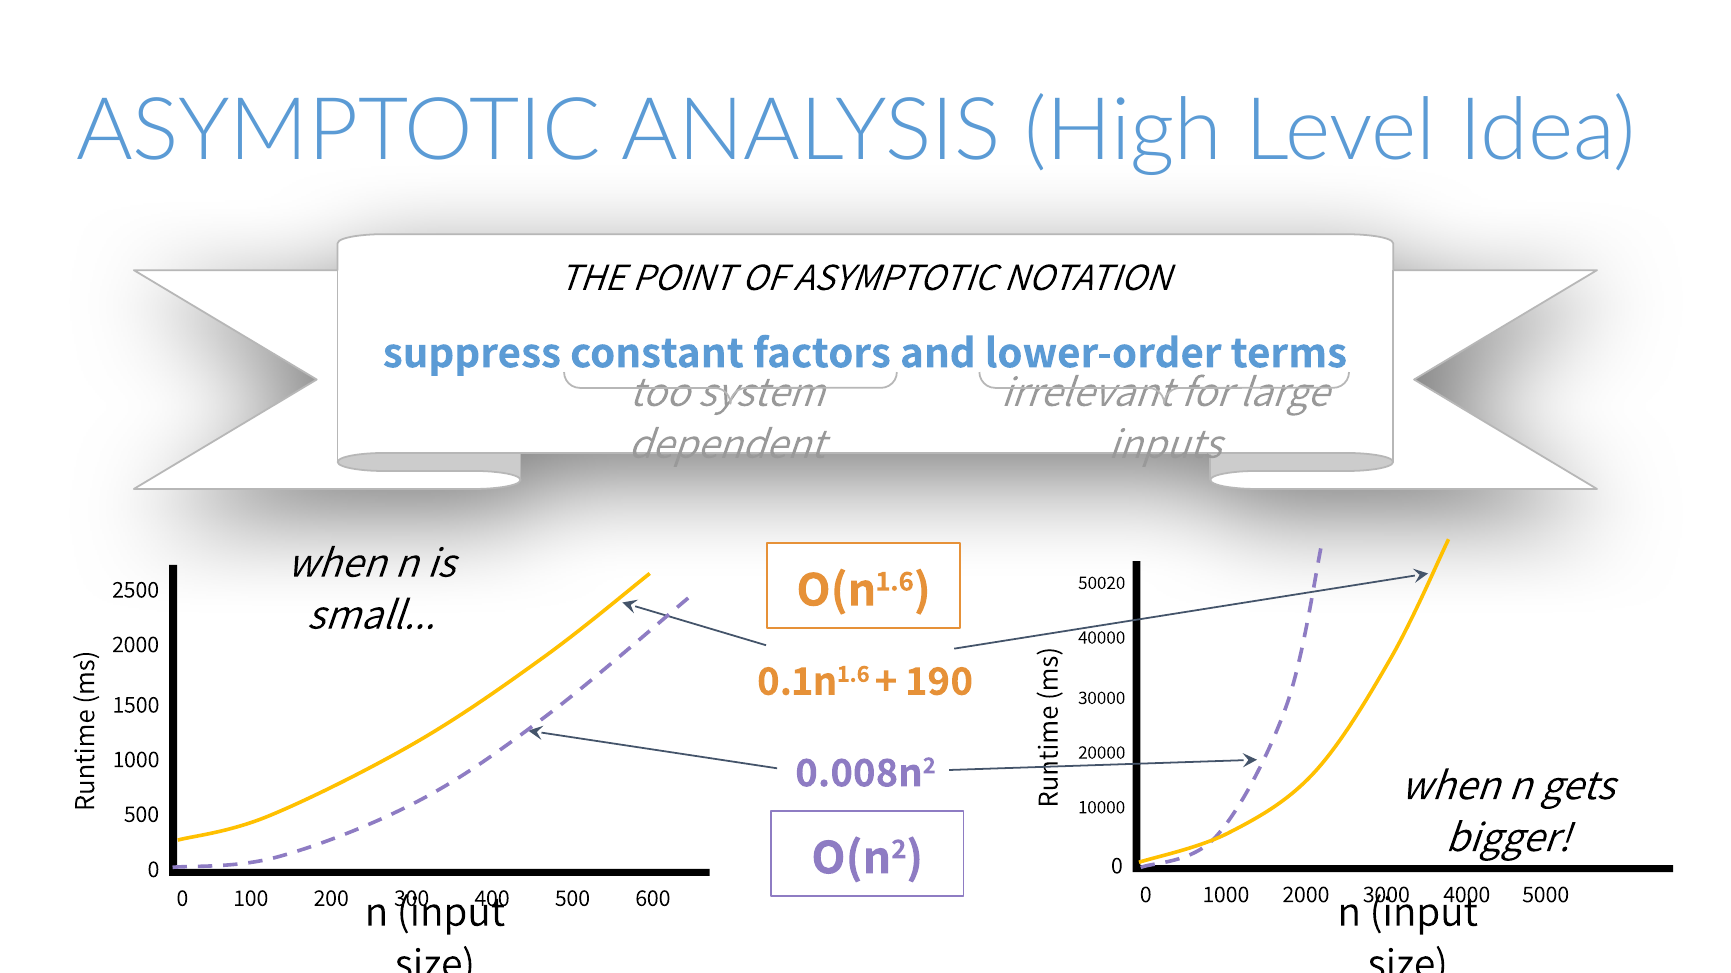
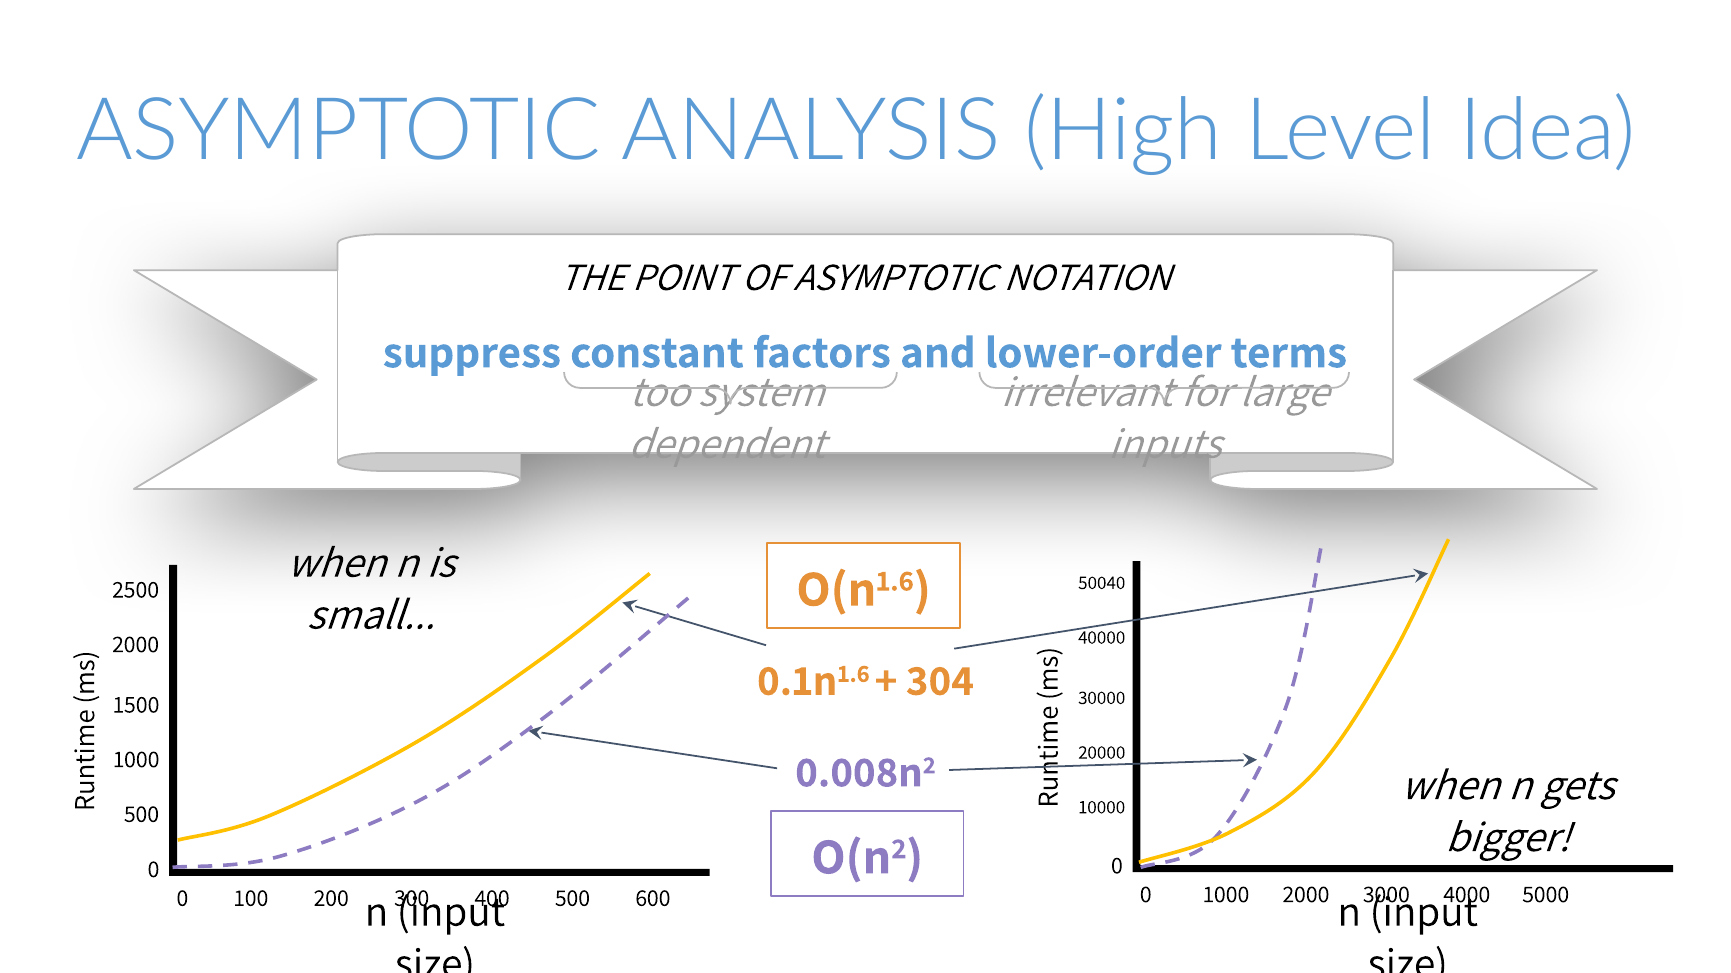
50020: 50020 -> 50040
190: 190 -> 304
